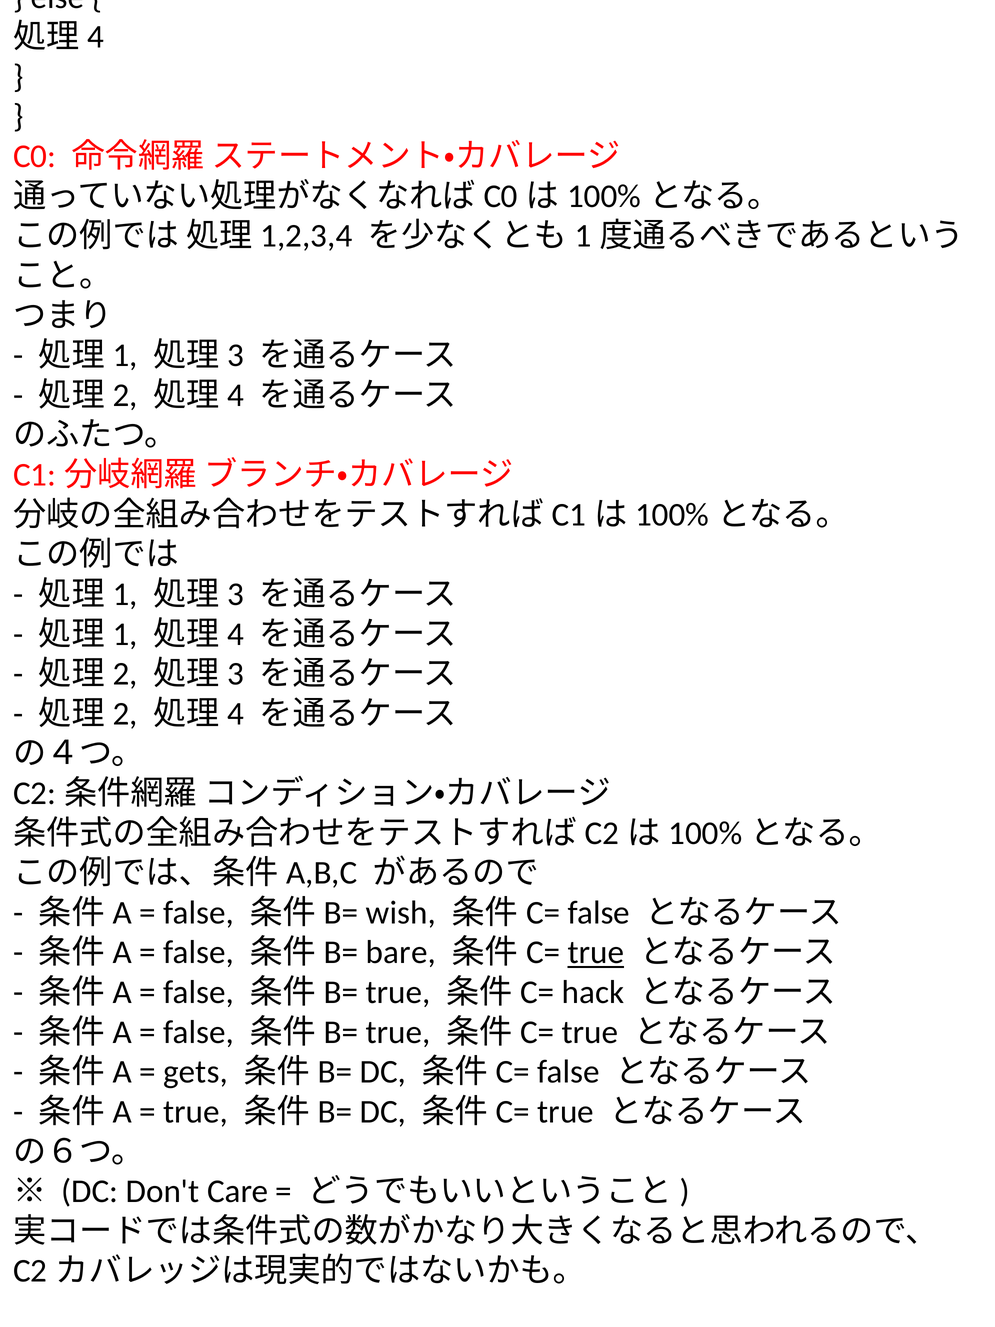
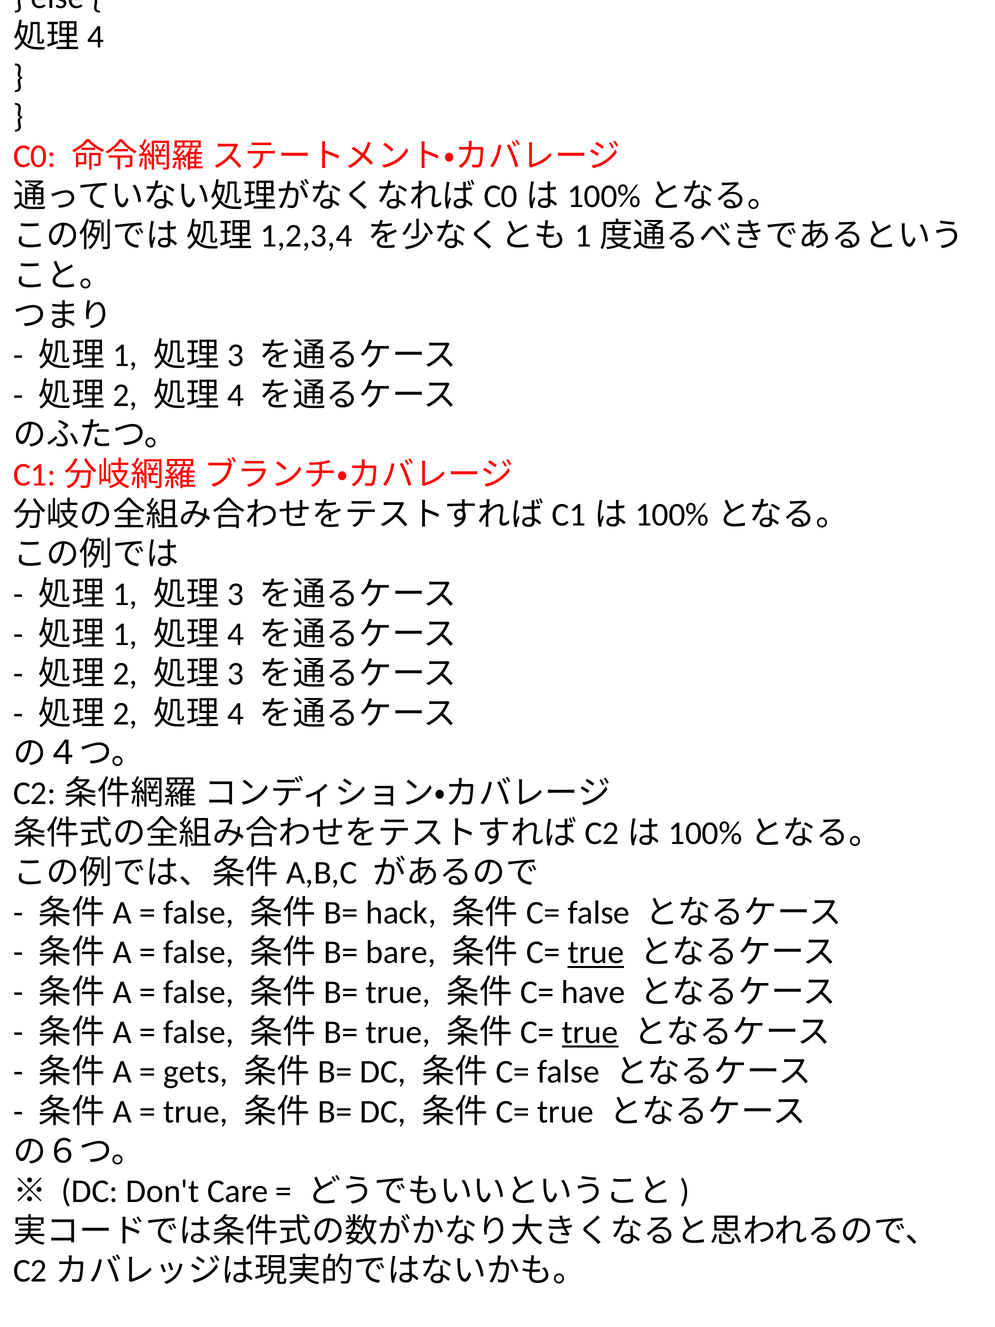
wish: wish -> hack
hack: hack -> have
true at (590, 1032) underline: none -> present
